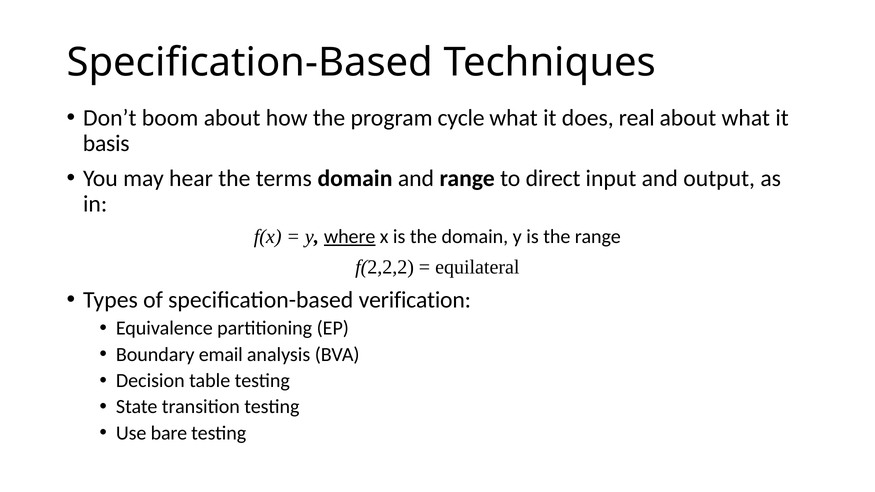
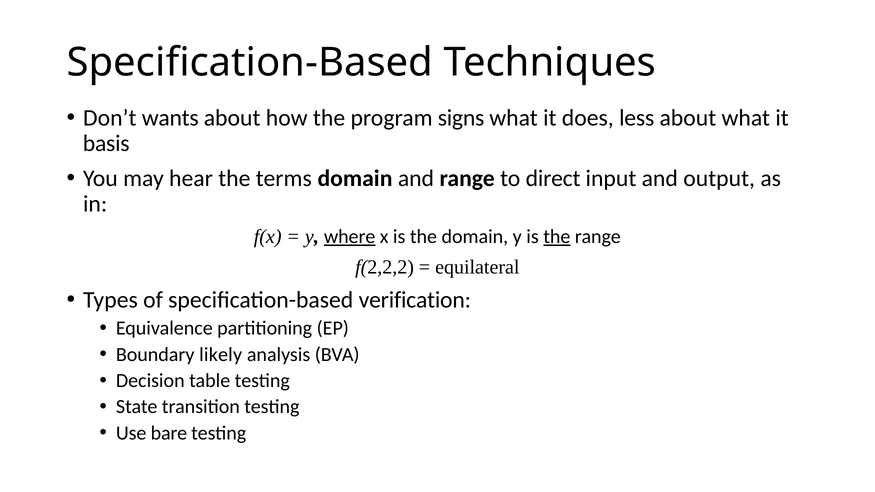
boom: boom -> wants
cycle: cycle -> signs
real: real -> less
the at (557, 237) underline: none -> present
email: email -> likely
